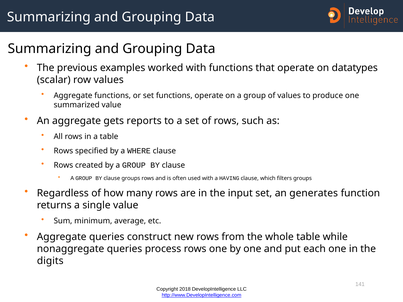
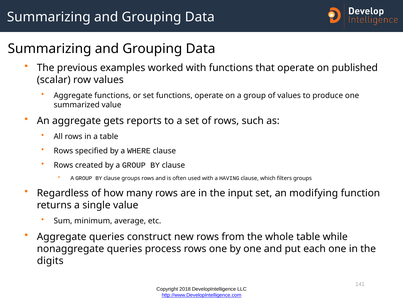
datatypes: datatypes -> published
generates: generates -> modifying
